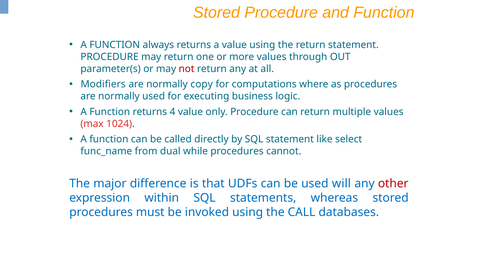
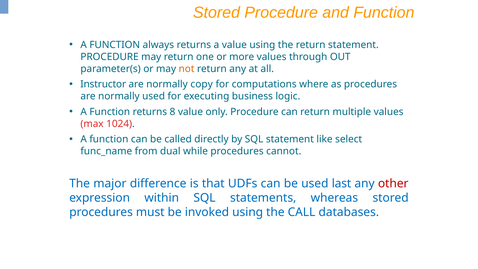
not colour: red -> orange
Modifiers: Modifiers -> Instructor
4: 4 -> 8
will: will -> last
